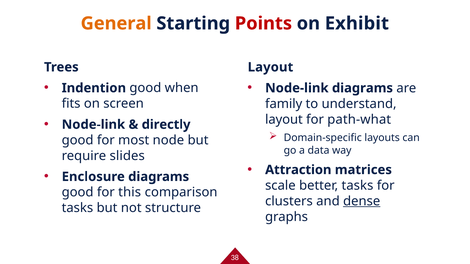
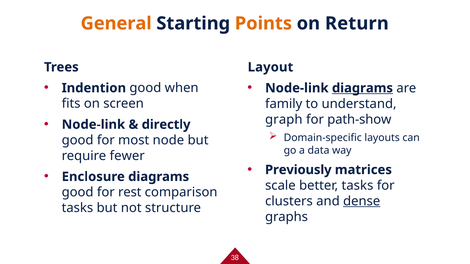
Points colour: red -> orange
Exhibit: Exhibit -> Return
diagrams at (362, 88) underline: none -> present
layout at (284, 120): layout -> graph
path-what: path-what -> path-show
slides: slides -> fewer
Attraction: Attraction -> Previously
this: this -> rest
